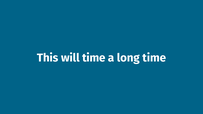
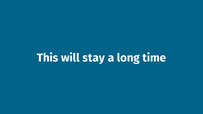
will time: time -> stay
